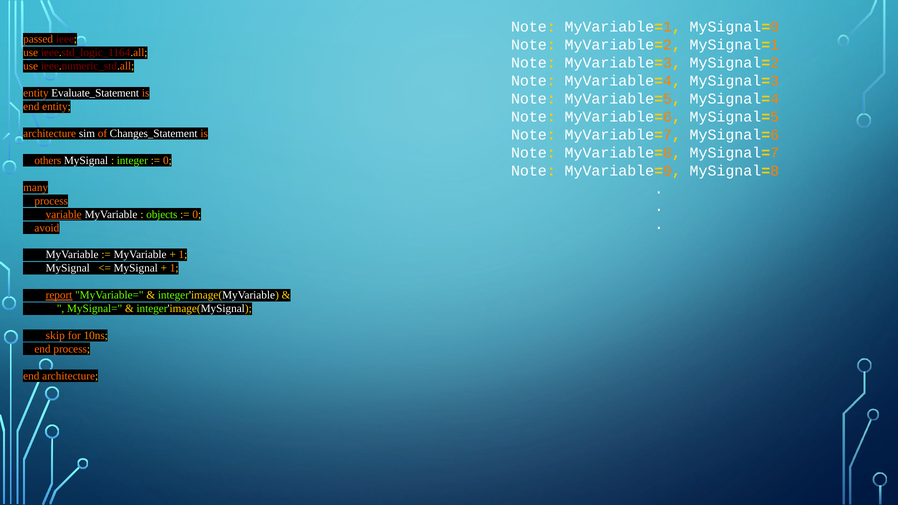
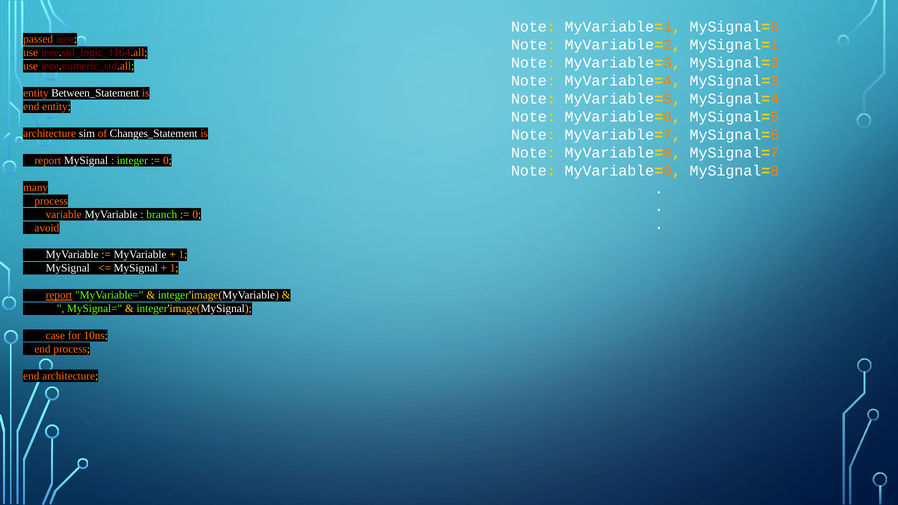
Evaluate_Statement: Evaluate_Statement -> Between_Statement
others at (48, 161): others -> report
variable underline: present -> none
objects: objects -> branch
skip: skip -> case
